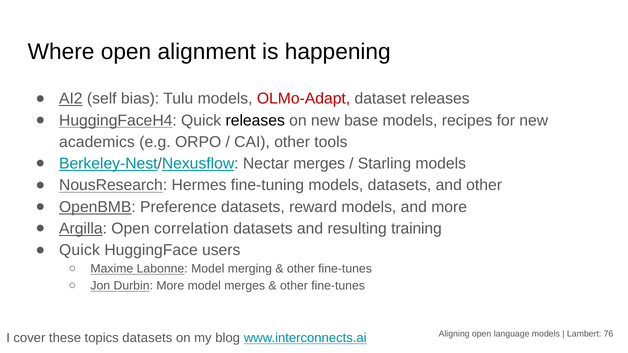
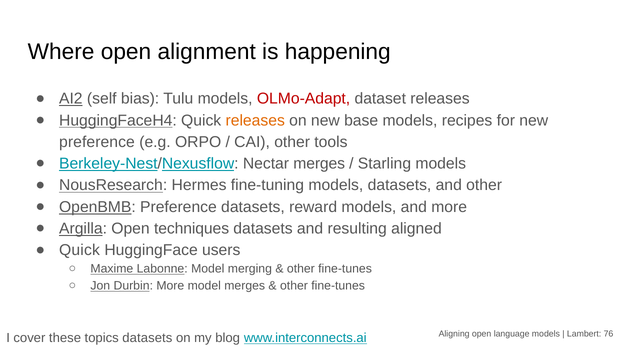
releases at (255, 120) colour: black -> orange
academics at (97, 142): academics -> preference
correlation: correlation -> techniques
training: training -> aligned
